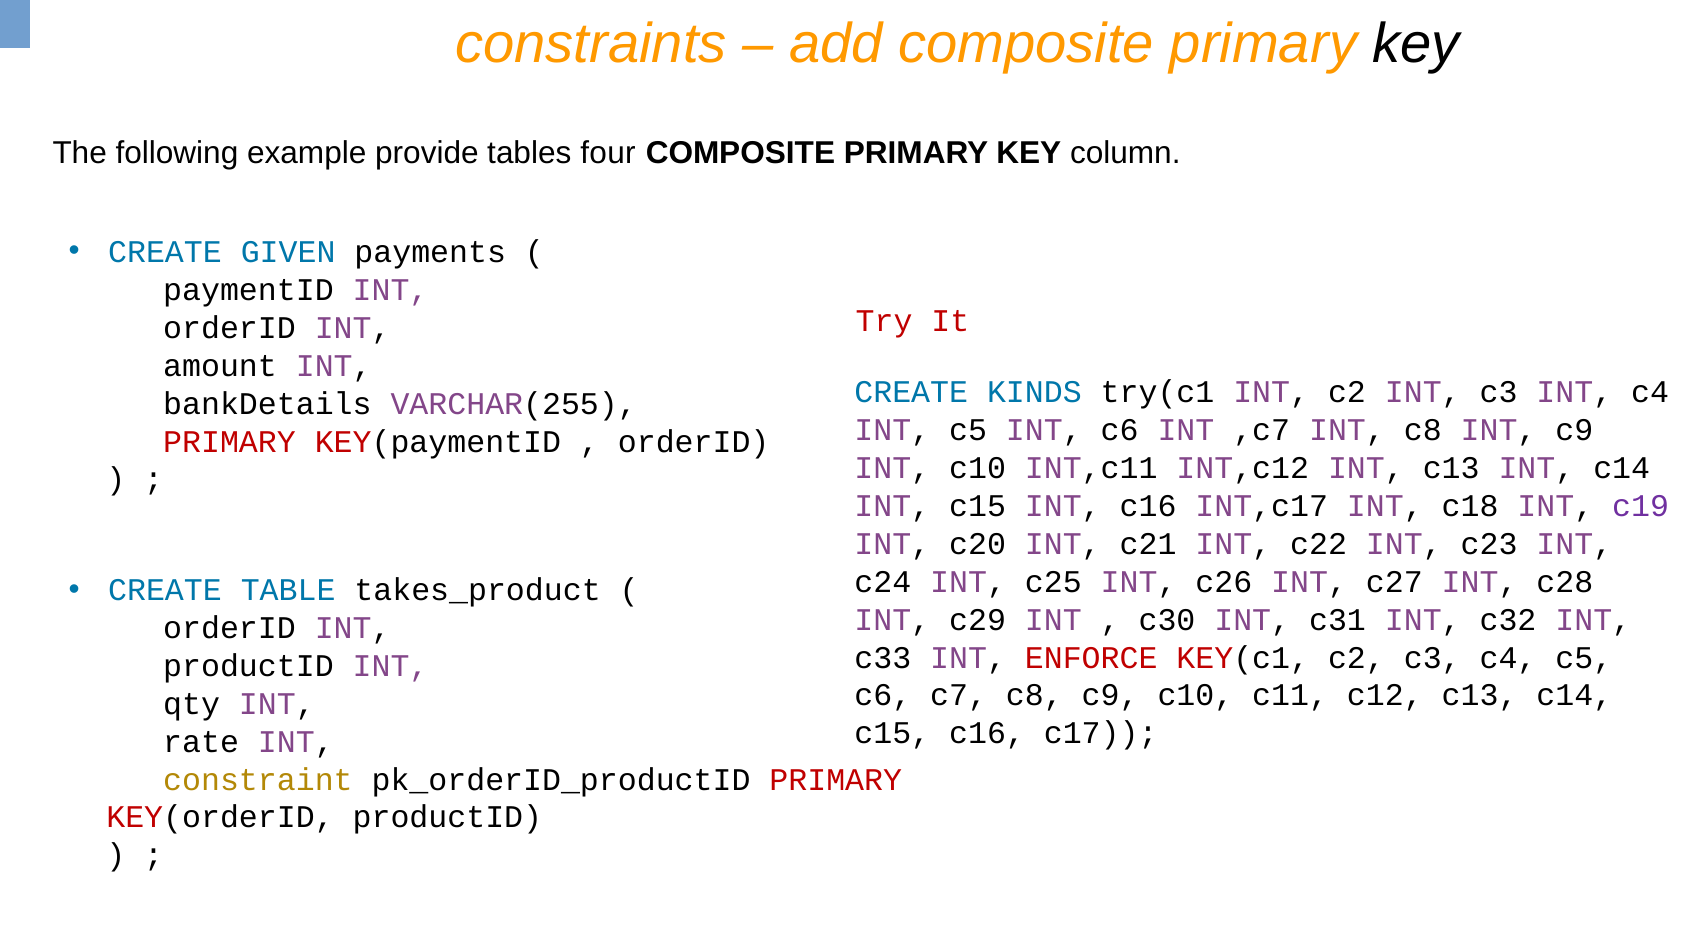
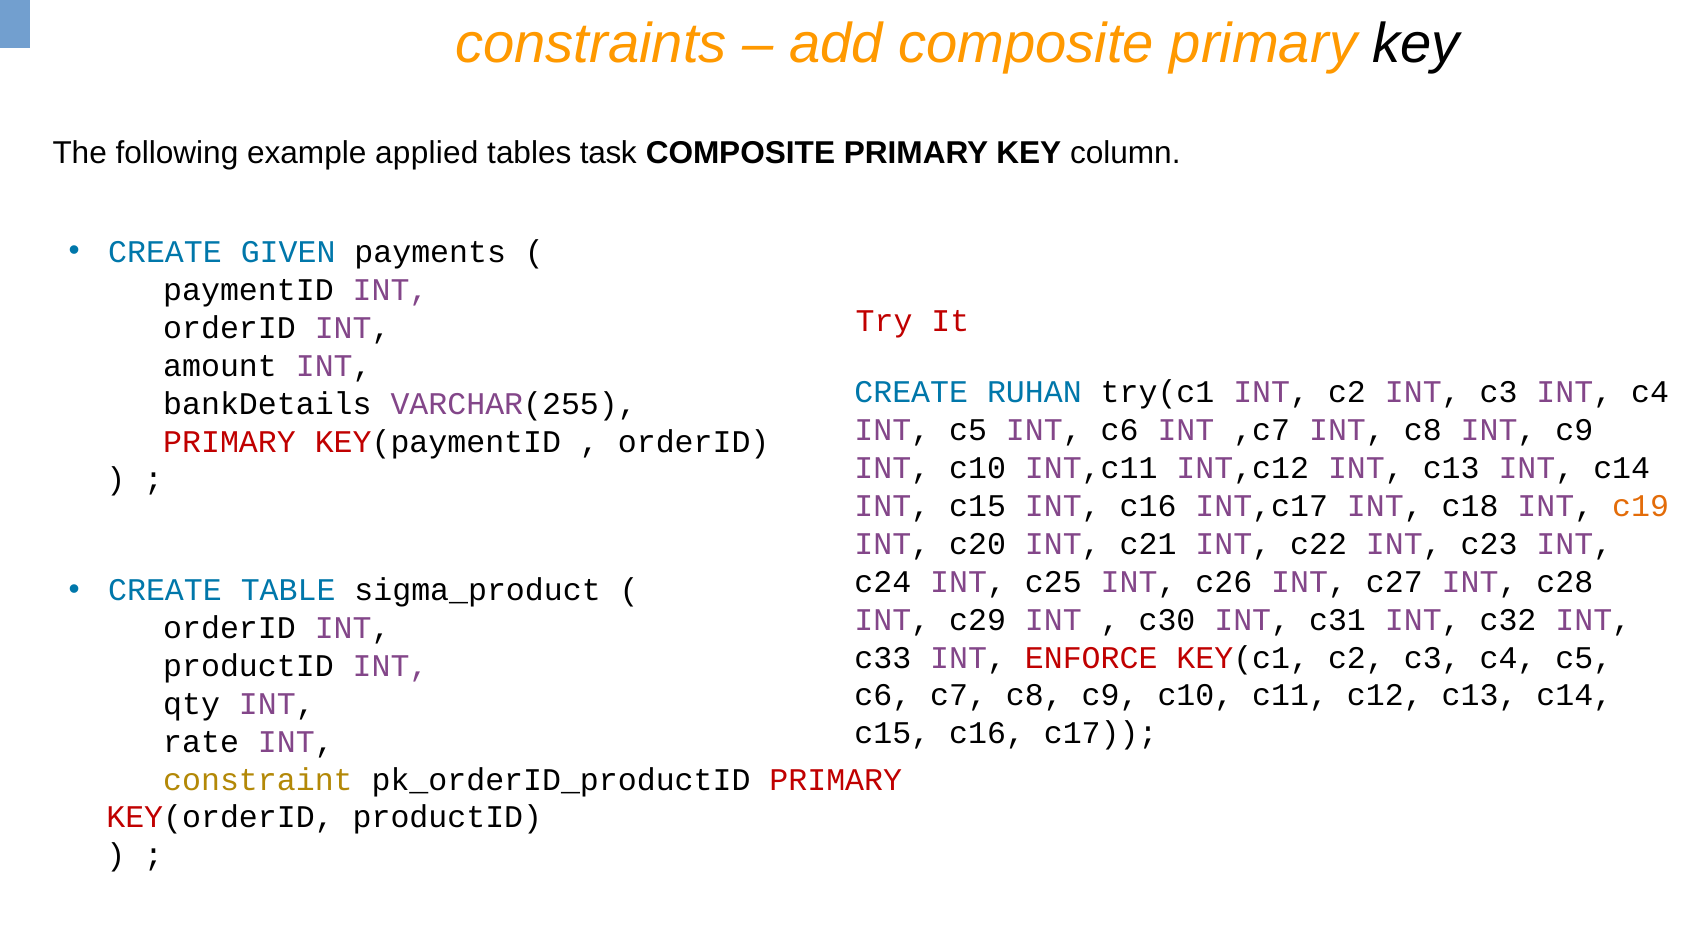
provide: provide -> applied
four: four -> task
KINDS: KINDS -> RUHAN
c19 colour: purple -> orange
takes_product: takes_product -> sigma_product
